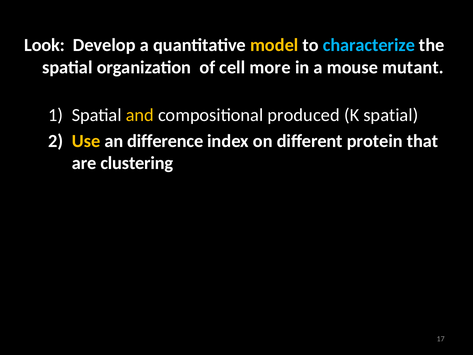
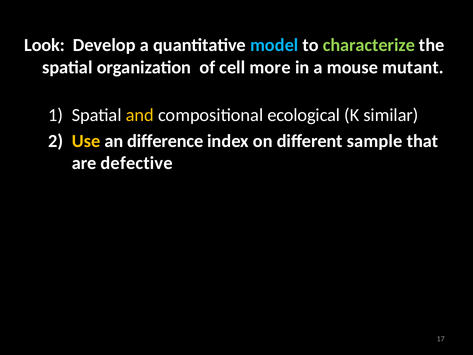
model colour: yellow -> light blue
characterize colour: light blue -> light green
produced: produced -> ecological
K spatial: spatial -> similar
protein: protein -> sample
clustering: clustering -> defective
